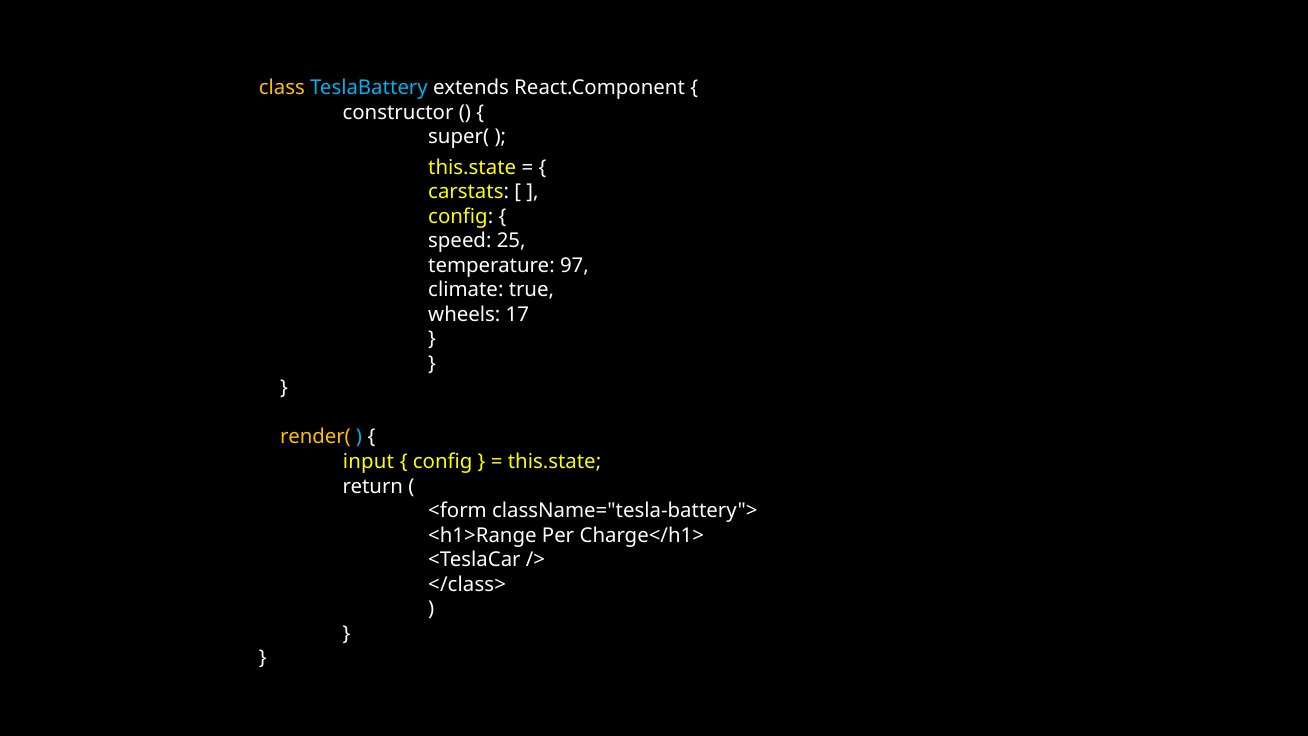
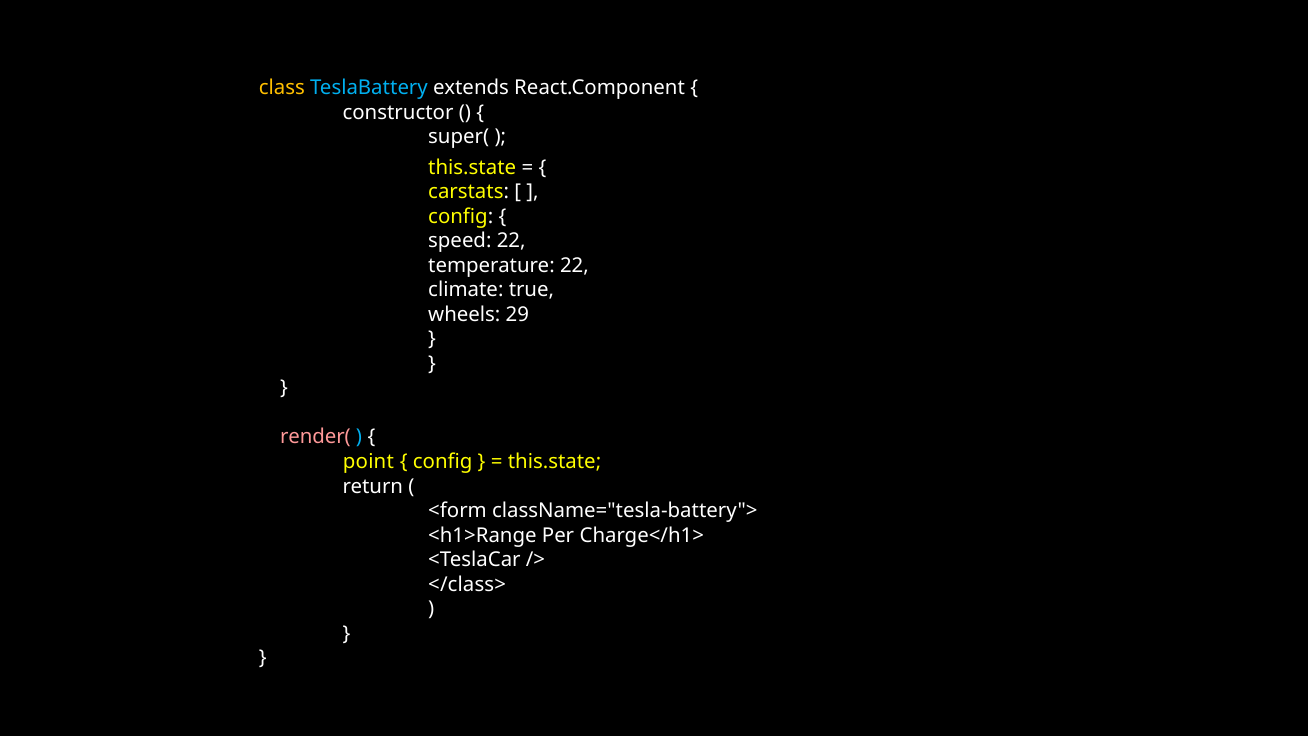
speed 25: 25 -> 22
temperature 97: 97 -> 22
17: 17 -> 29
render( colour: yellow -> pink
input: input -> point
